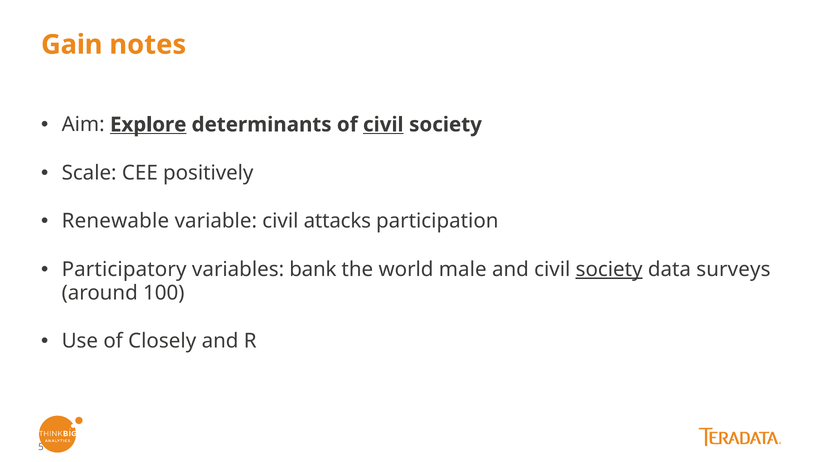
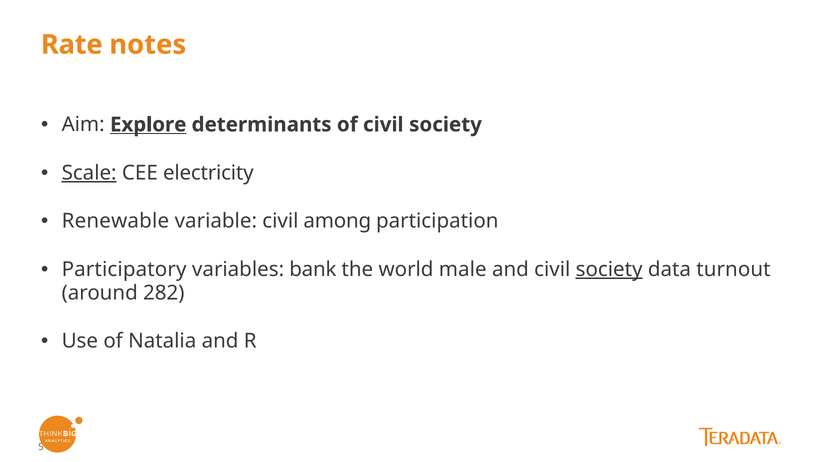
Gain: Gain -> Rate
civil at (383, 125) underline: present -> none
Scale underline: none -> present
positively: positively -> electricity
attacks: attacks -> among
surveys: surveys -> turnout
100: 100 -> 282
Closely: Closely -> Natalia
